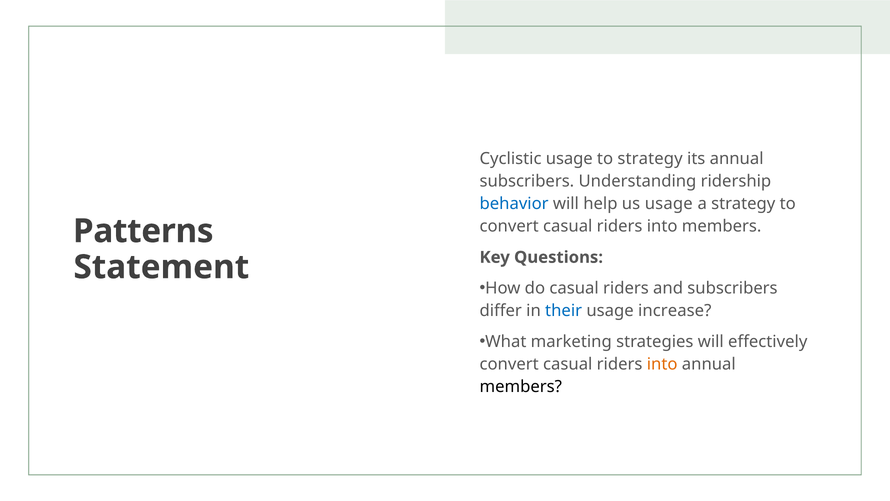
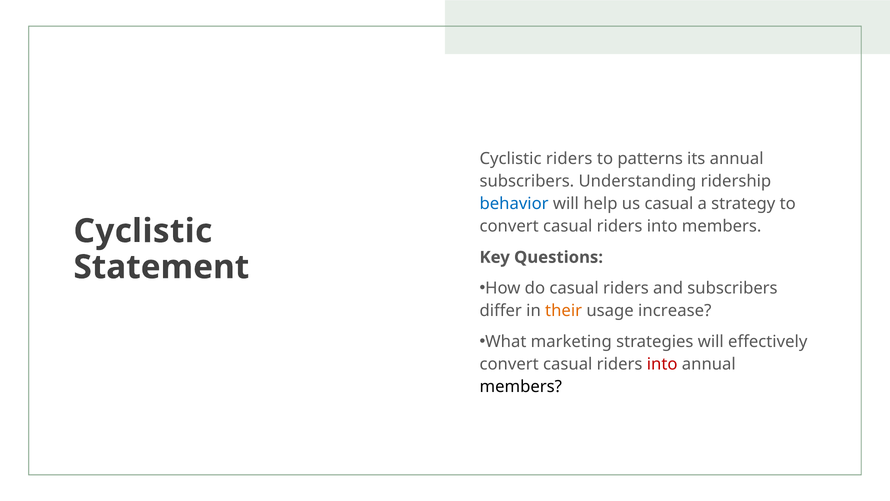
Cyclistic usage: usage -> riders
to strategy: strategy -> patterns
us usage: usage -> casual
Patterns at (143, 231): Patterns -> Cyclistic
their colour: blue -> orange
into at (662, 364) colour: orange -> red
